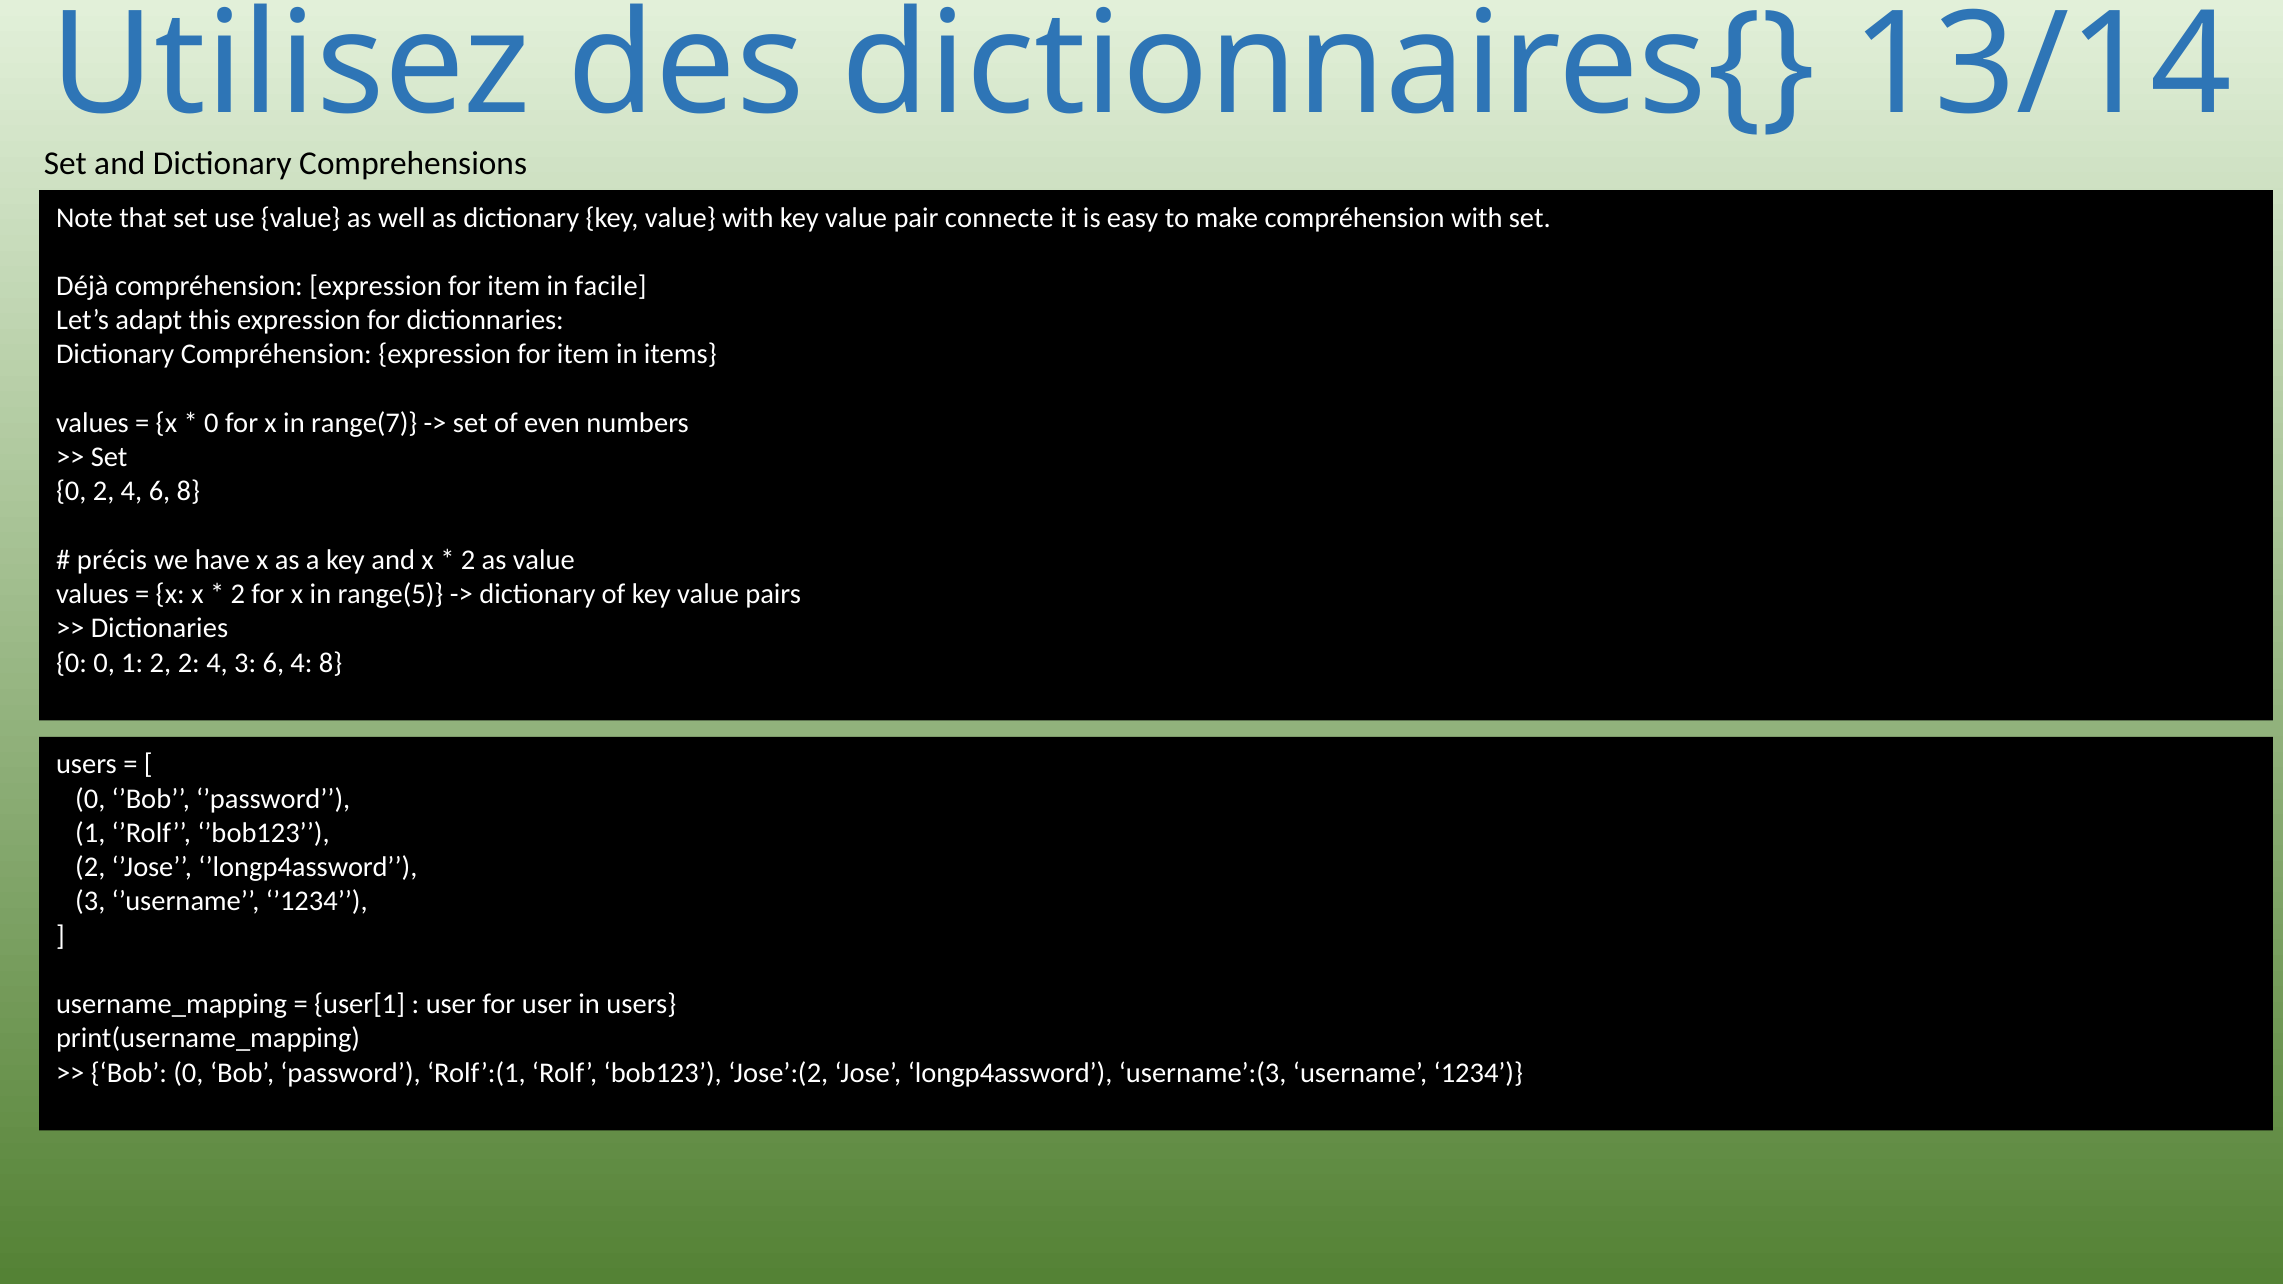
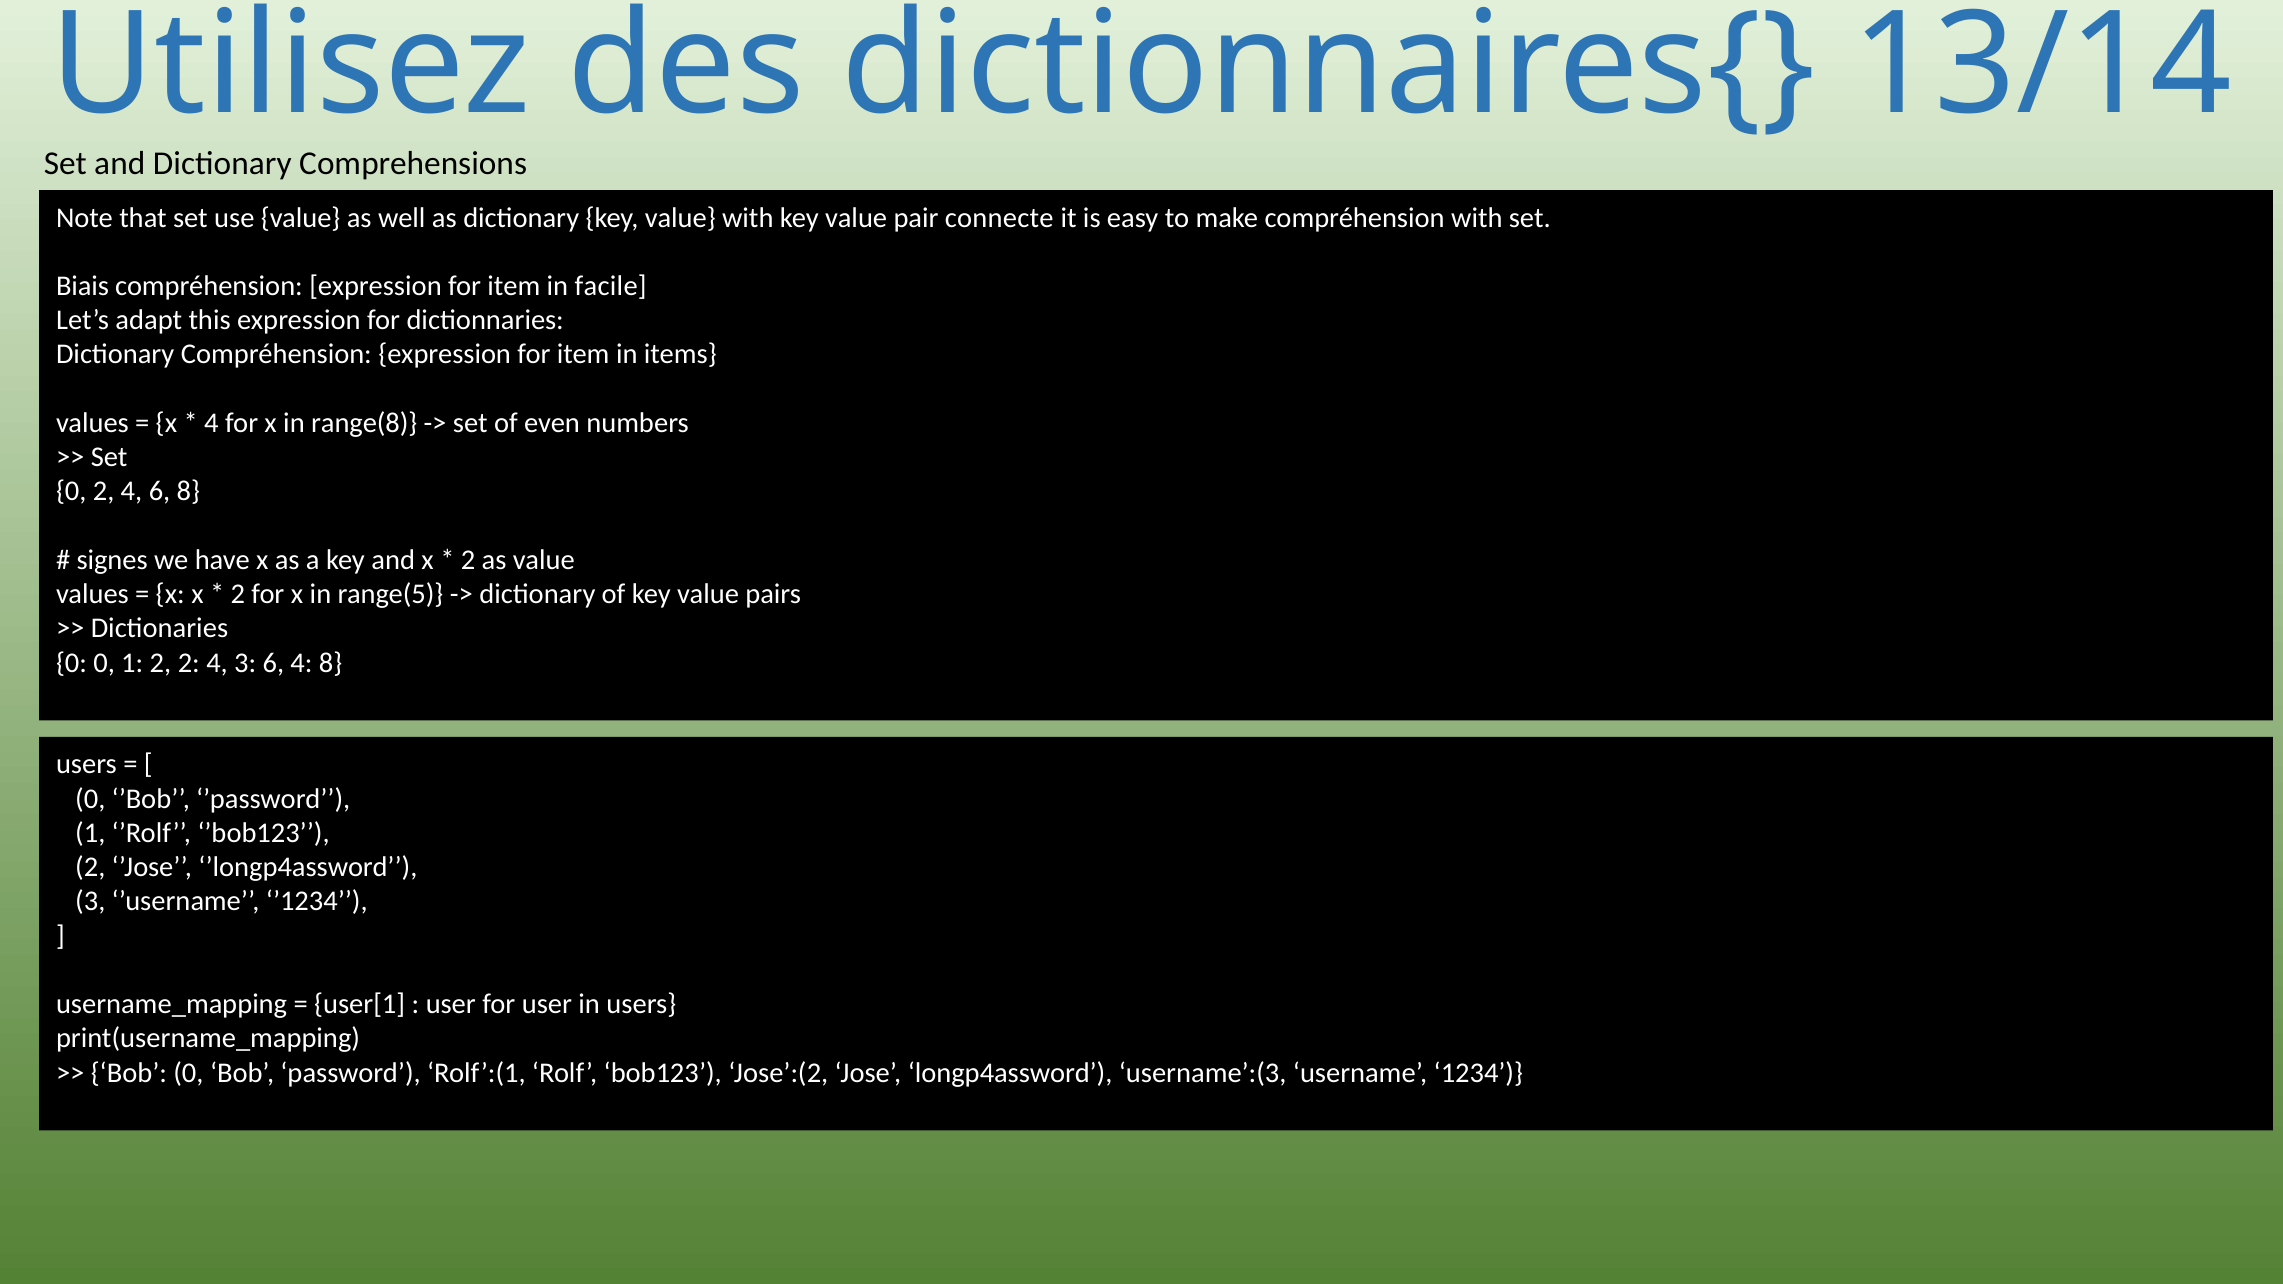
Déjà: Déjà -> Biais
0 at (211, 423): 0 -> 4
range(7: range(7 -> range(8
précis: précis -> signes
